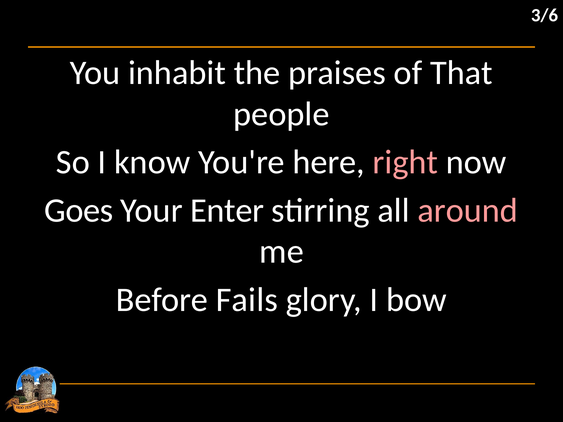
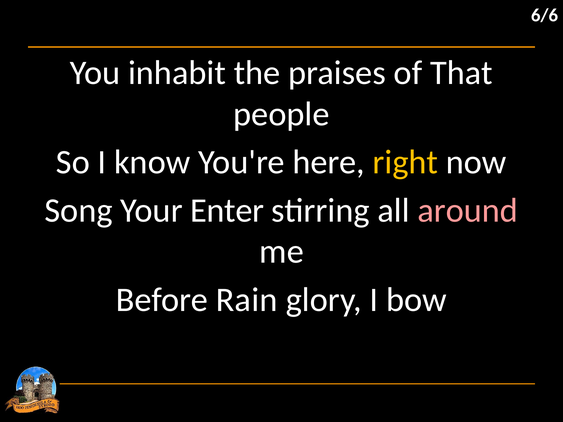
3/6: 3/6 -> 6/6
right colour: pink -> yellow
Goes: Goes -> Song
Fails: Fails -> Rain
